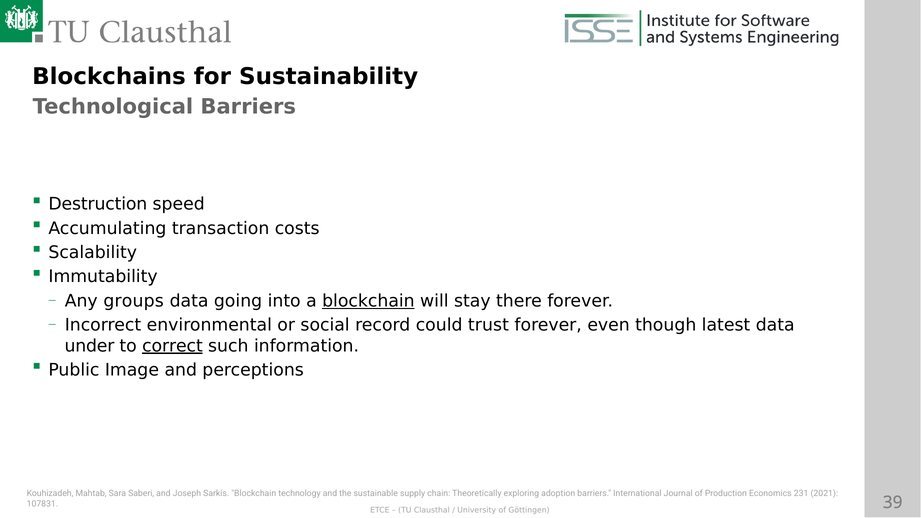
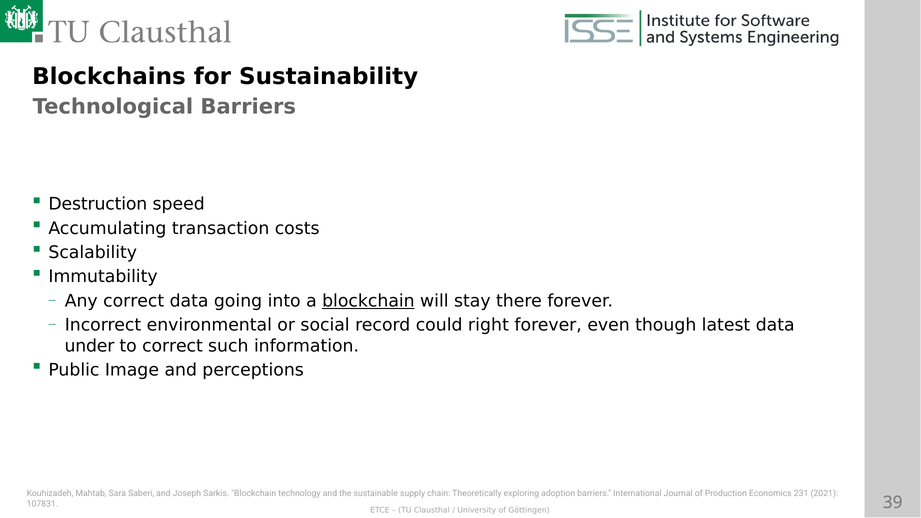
Any groups: groups -> correct
trust: trust -> right
correct at (172, 346) underline: present -> none
